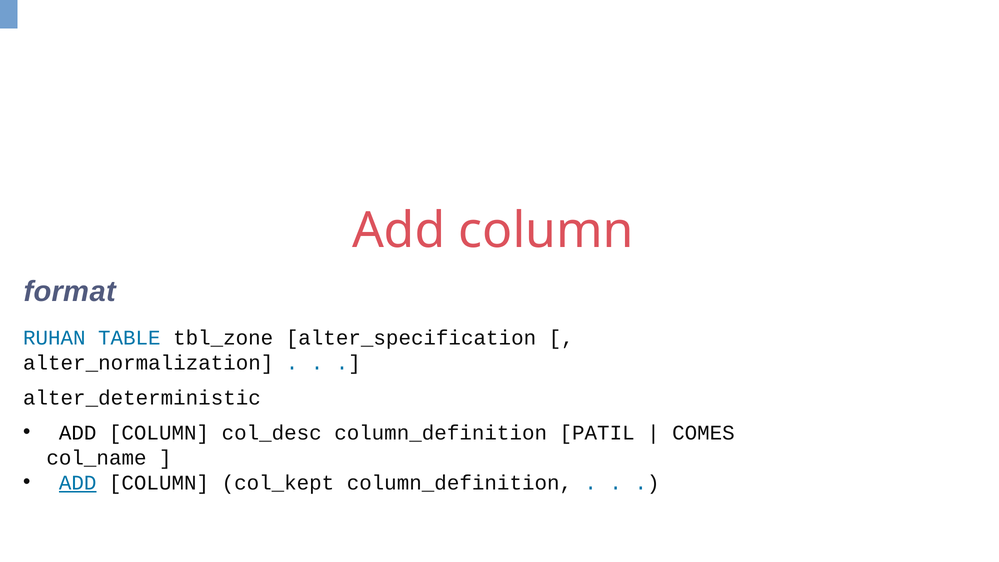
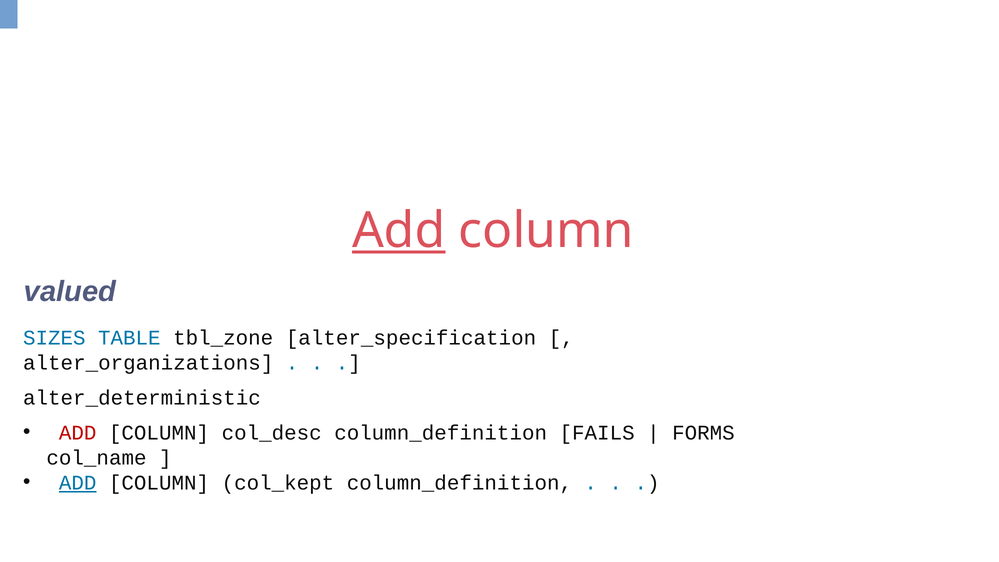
Add at (399, 231) underline: none -> present
format: format -> valued
RUHAN: RUHAN -> SIZES
alter_normalization: alter_normalization -> alter_organizations
ADD at (78, 433) colour: black -> red
PATIL: PATIL -> FAILS
COMES: COMES -> FORMS
